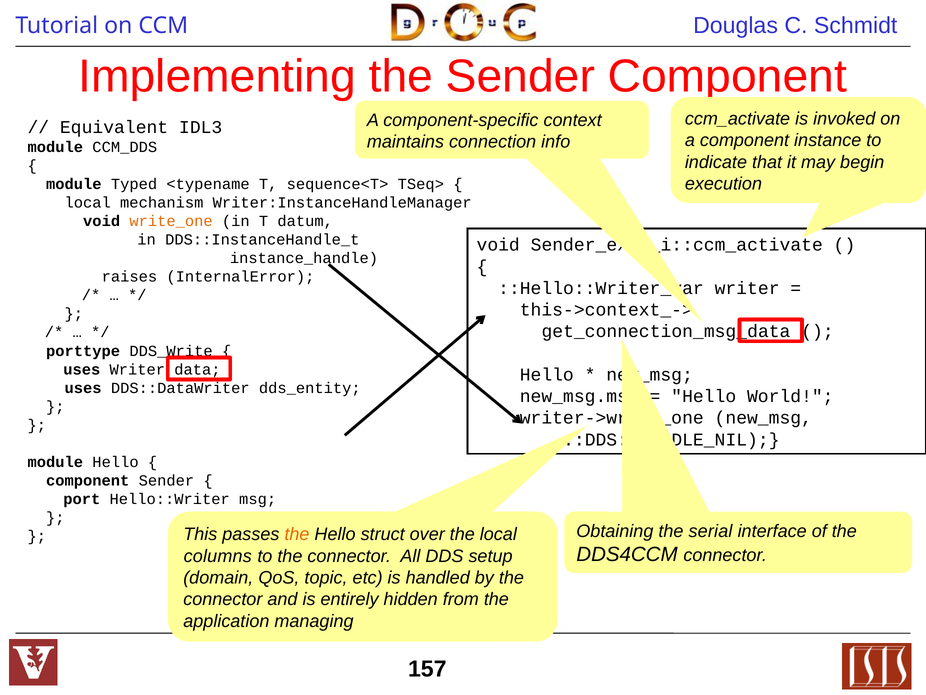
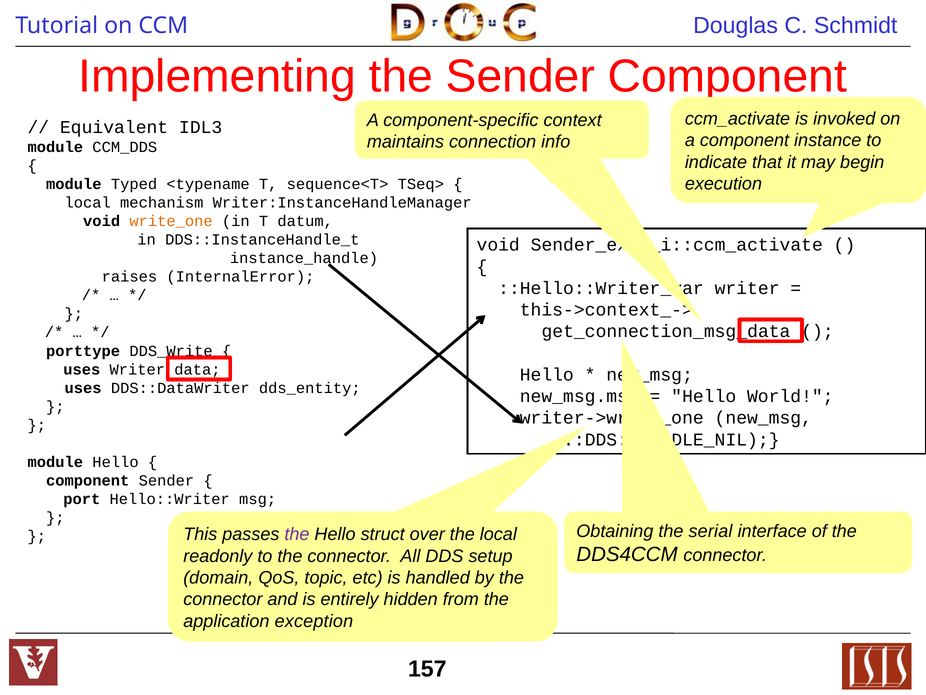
the at (297, 534) colour: orange -> purple
columns: columns -> readonly
managing: managing -> exception
